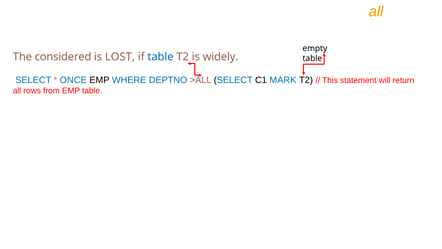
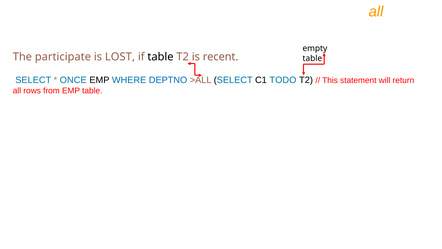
considered: considered -> participate
table at (161, 57) colour: blue -> black
widely: widely -> recent
MARK: MARK -> TODO
